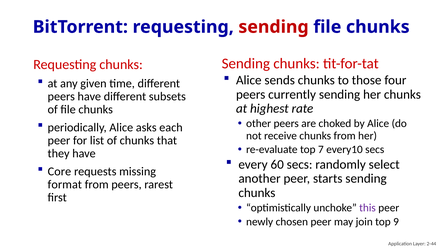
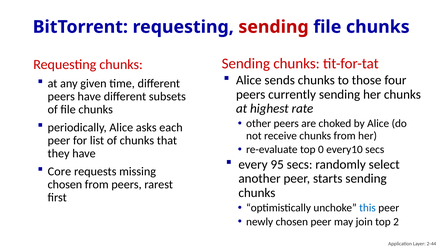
7: 7 -> 0
60: 60 -> 95
format at (65, 184): format -> chosen
this colour: purple -> blue
9: 9 -> 2
